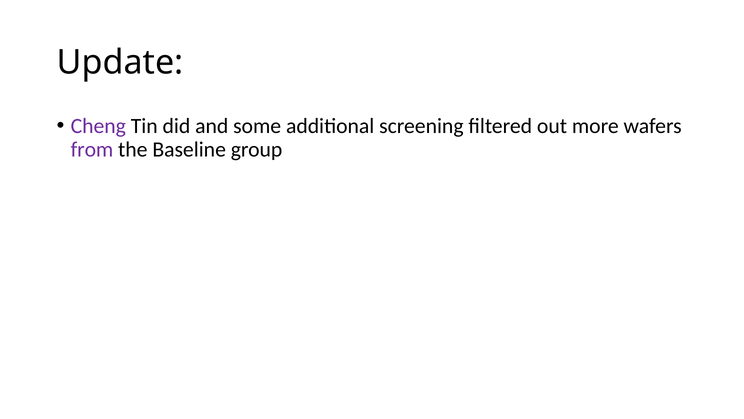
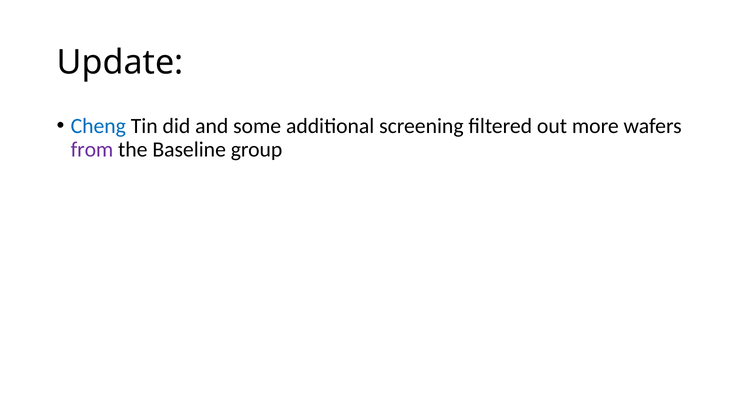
Cheng colour: purple -> blue
